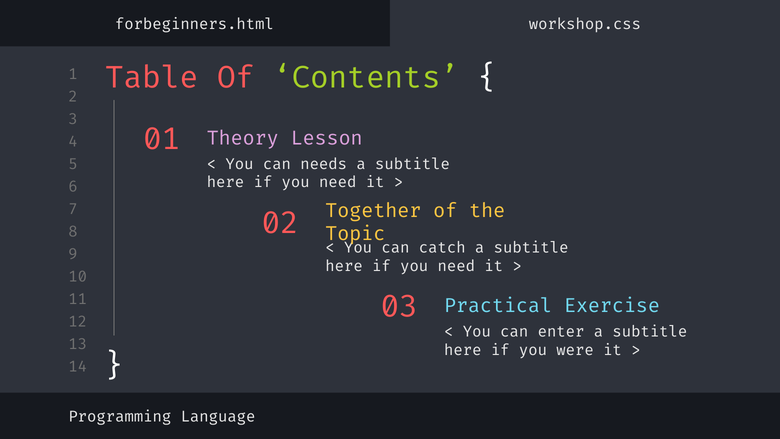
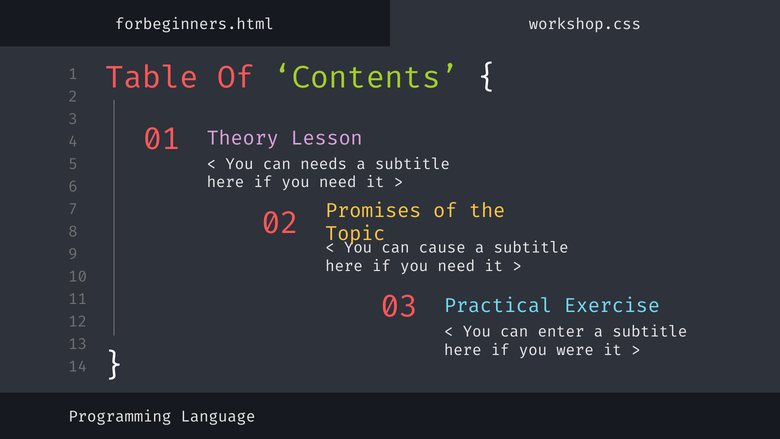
Together: Together -> Promises
catch: catch -> cause
